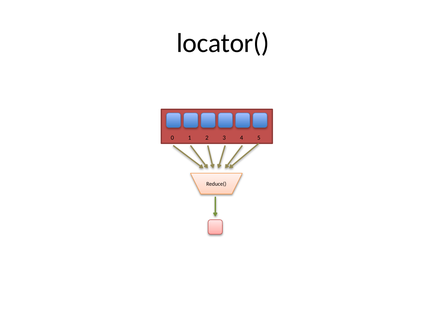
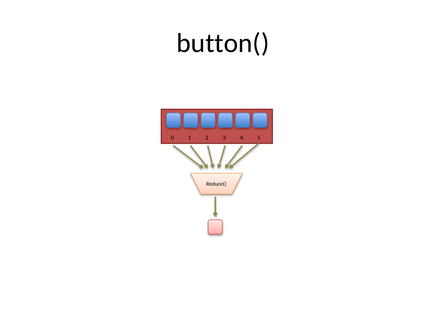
locator(: locator( -> button(
